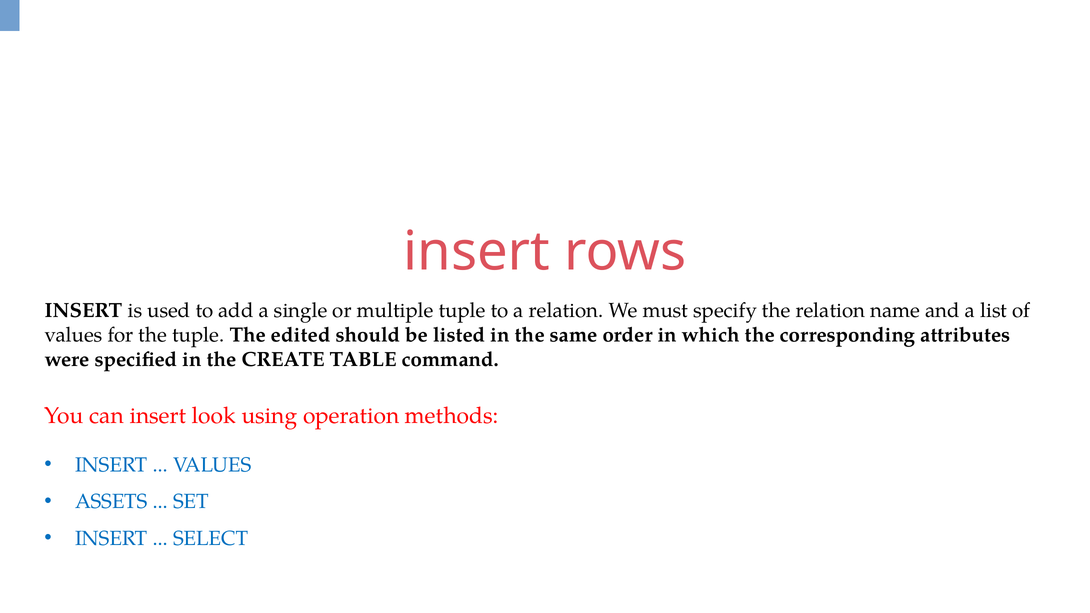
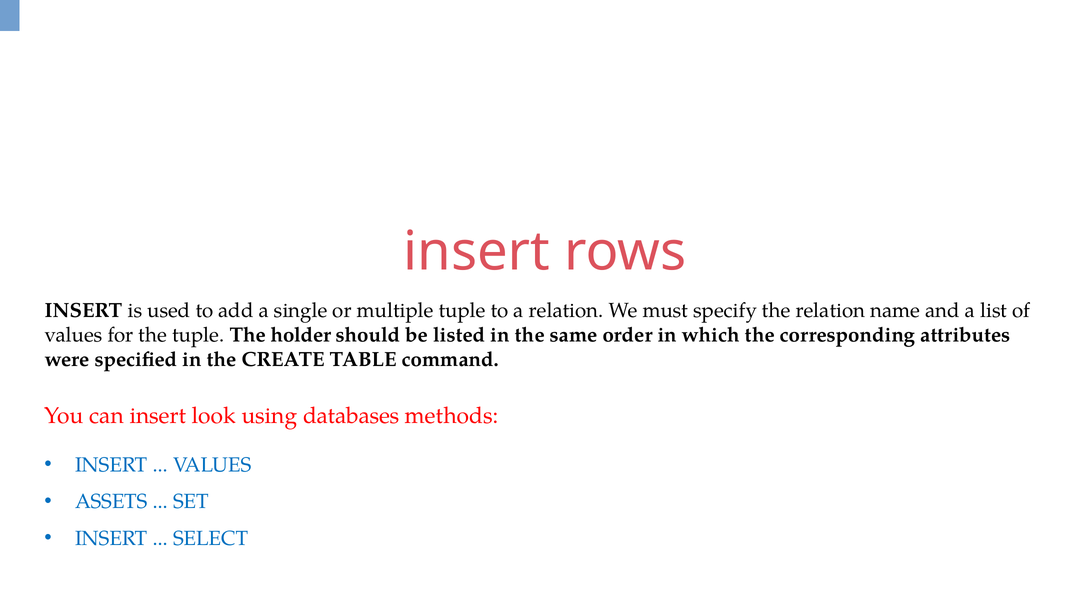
edited: edited -> holder
operation: operation -> databases
